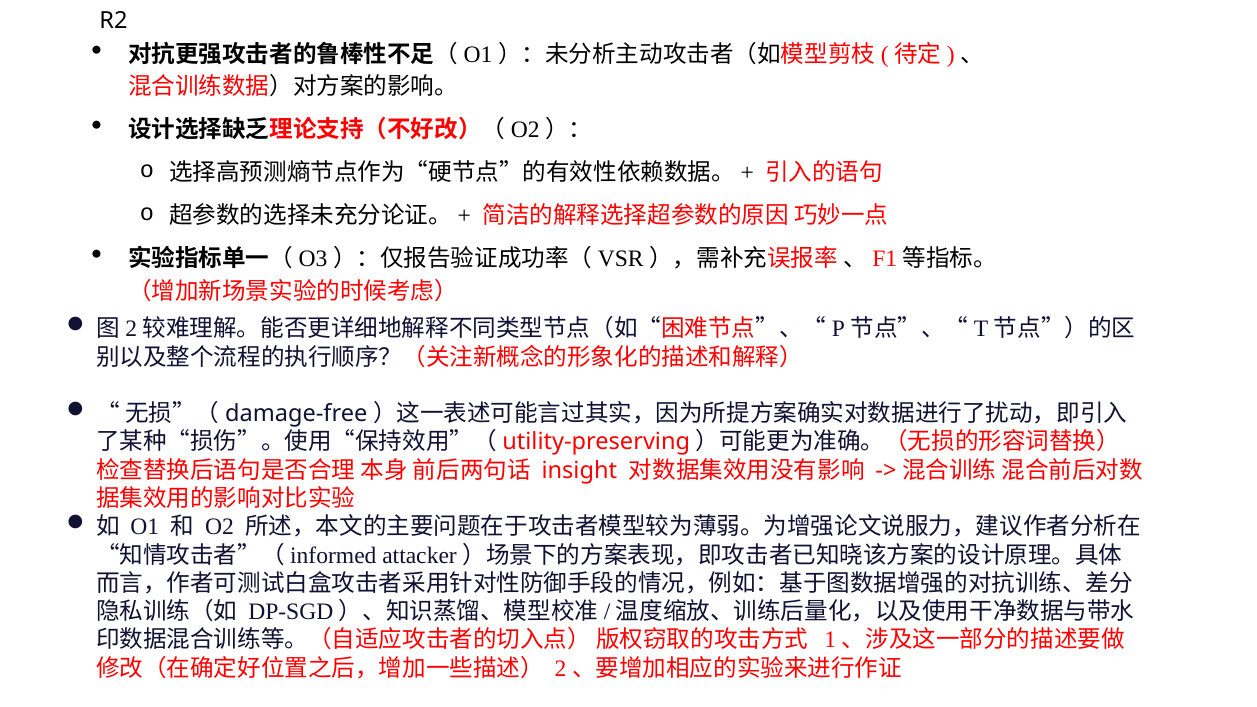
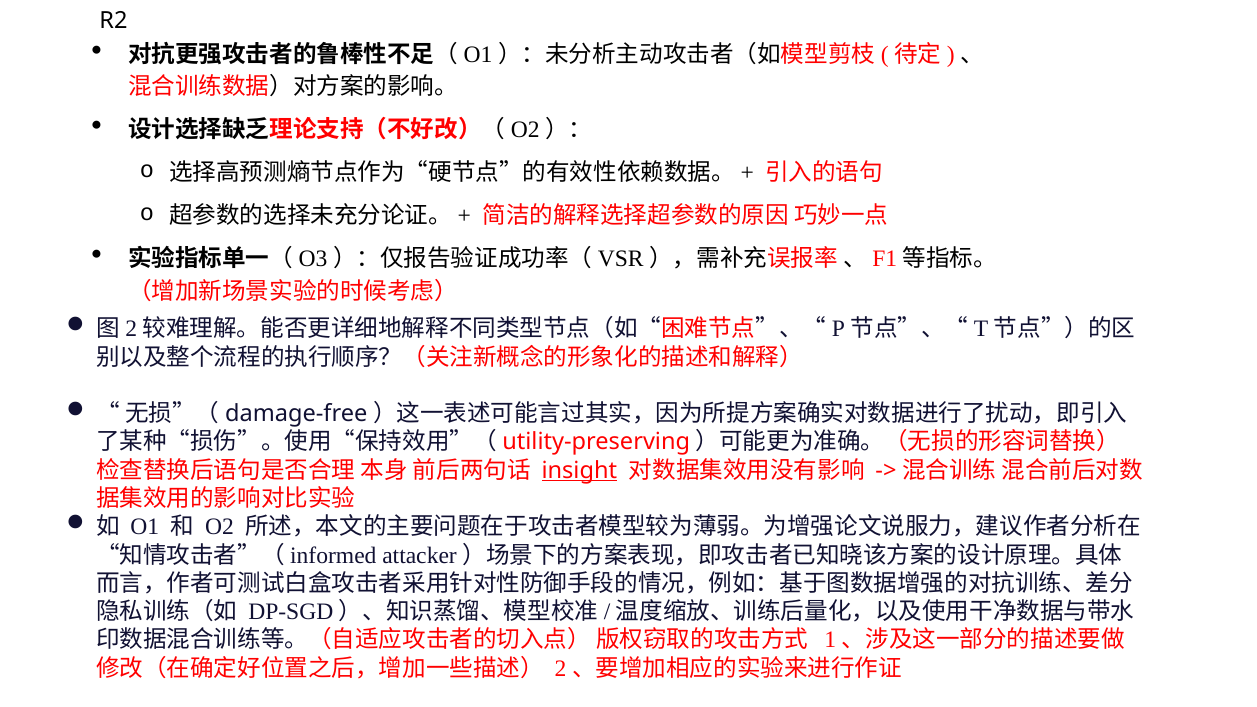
insight underline: none -> present
